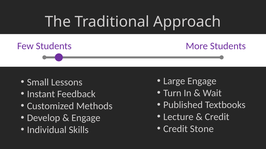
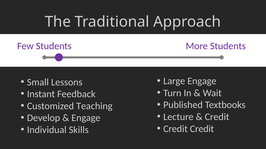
Methods: Methods -> Teaching
Credit Stone: Stone -> Credit
